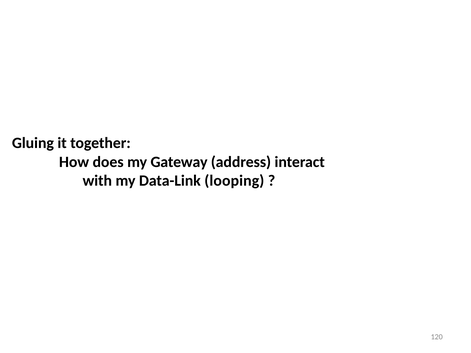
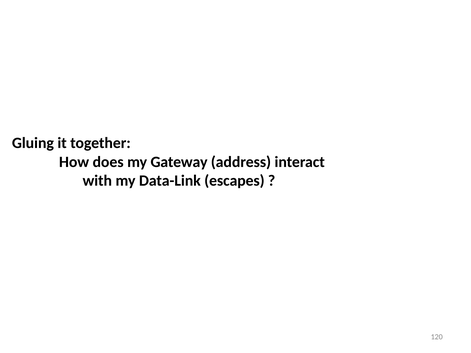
looping: looping -> escapes
